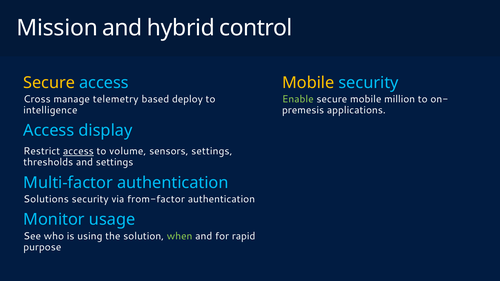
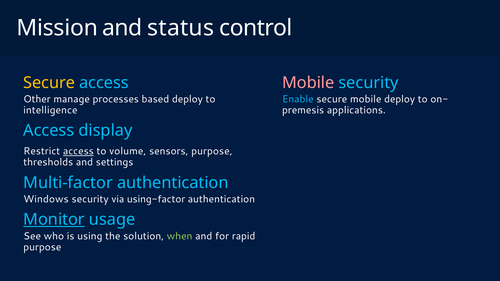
hybrid: hybrid -> status
Mobile at (308, 83) colour: yellow -> pink
Cross: Cross -> Other
telemetry: telemetry -> processes
Enable colour: light green -> light blue
mobile million: million -> deploy
sensors settings: settings -> purpose
Solutions: Solutions -> Windows
from-factor: from-factor -> using-factor
Monitor underline: none -> present
